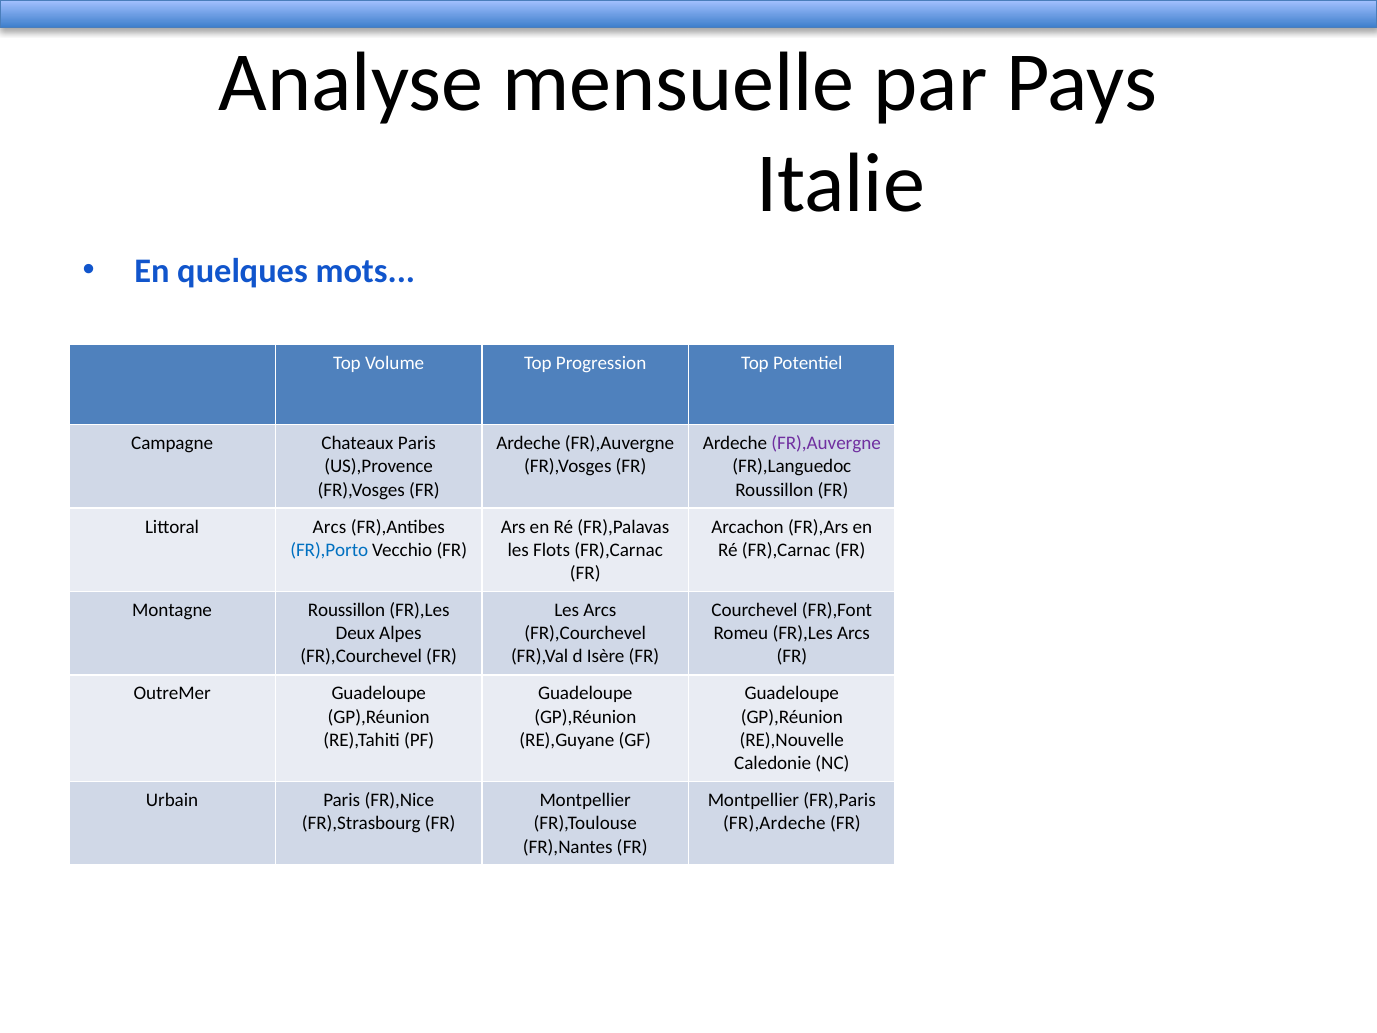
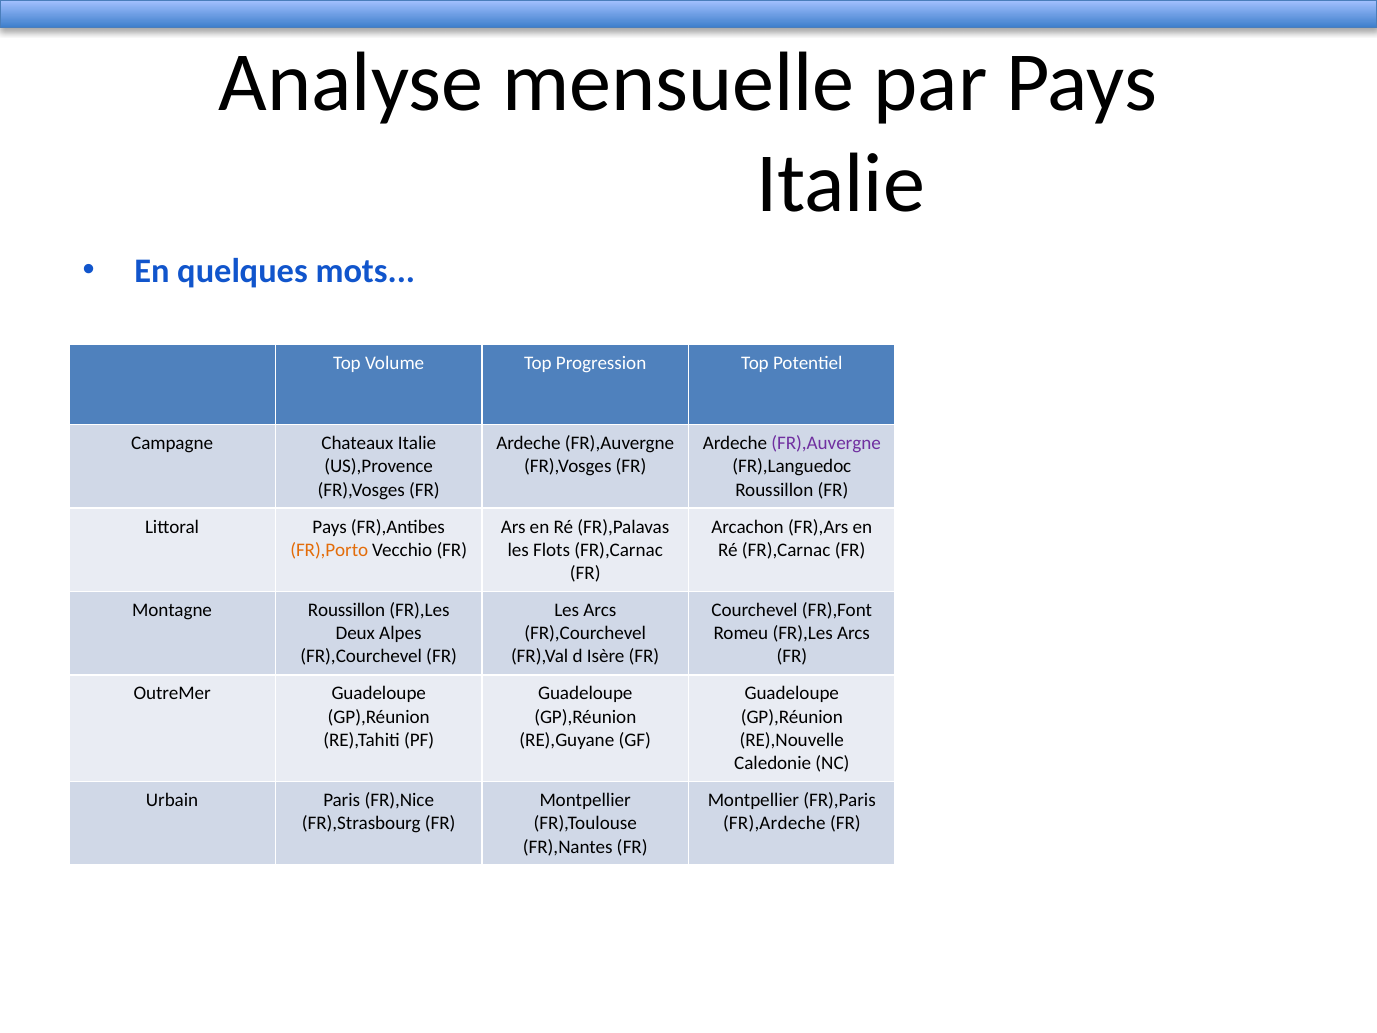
Chateaux Paris: Paris -> Italie
Littoral Arcs: Arcs -> Pays
FR),Porto colour: blue -> orange
